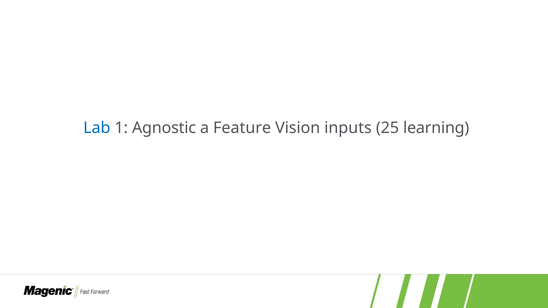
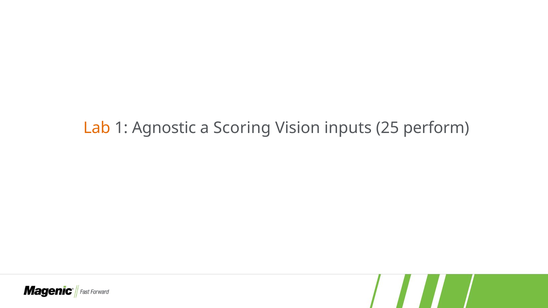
Lab colour: blue -> orange
Feature: Feature -> Scoring
learning: learning -> perform
